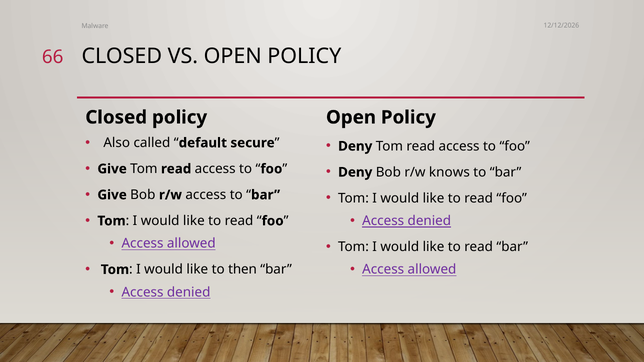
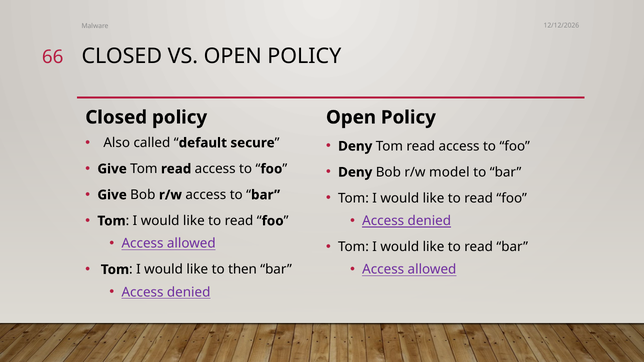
knows: knows -> model
